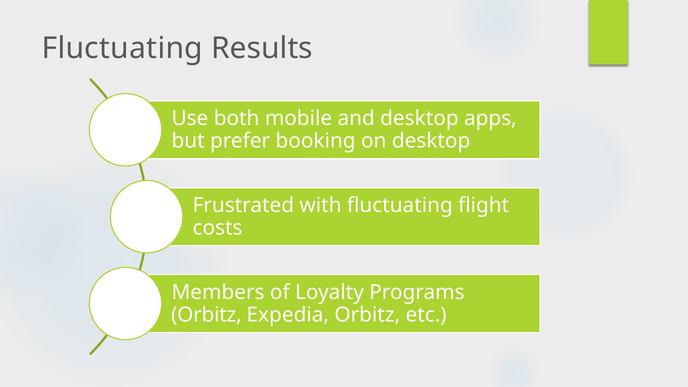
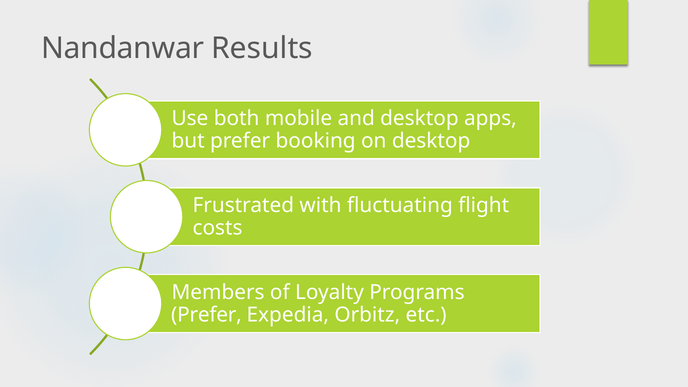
Fluctuating at (122, 48): Fluctuating -> Nandanwar
Orbitz at (206, 315): Orbitz -> Prefer
